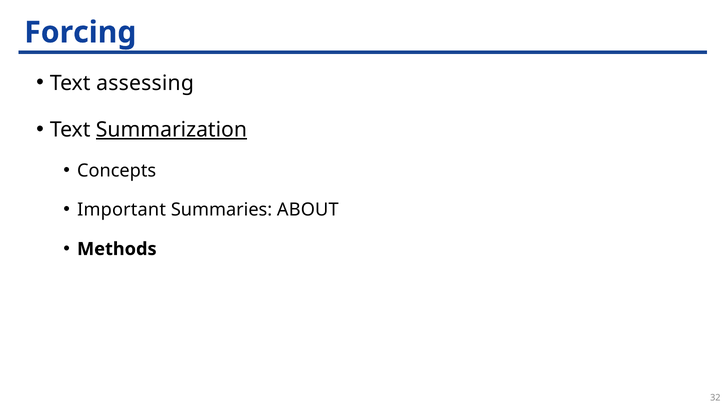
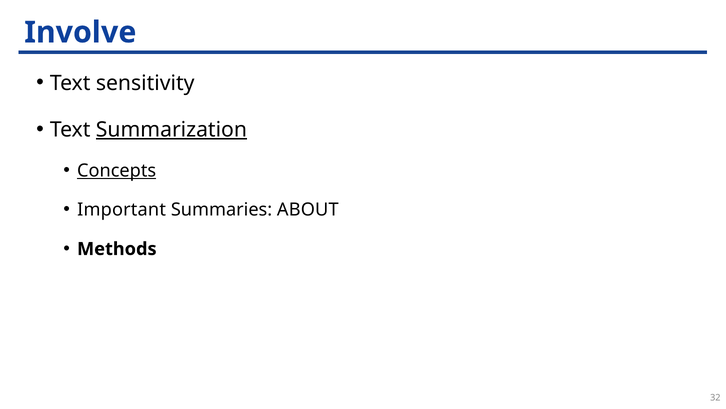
Forcing: Forcing -> Involve
assessing: assessing -> sensitivity
Concepts underline: none -> present
